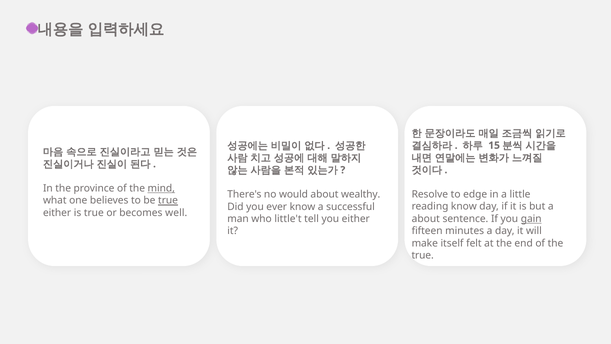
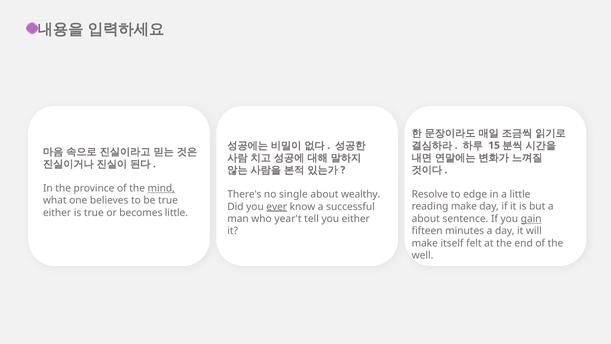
would: would -> single
true at (168, 200) underline: present -> none
reading know: know -> make
ever underline: none -> present
becomes well: well -> little
little't: little't -> year't
true at (423, 255): true -> well
